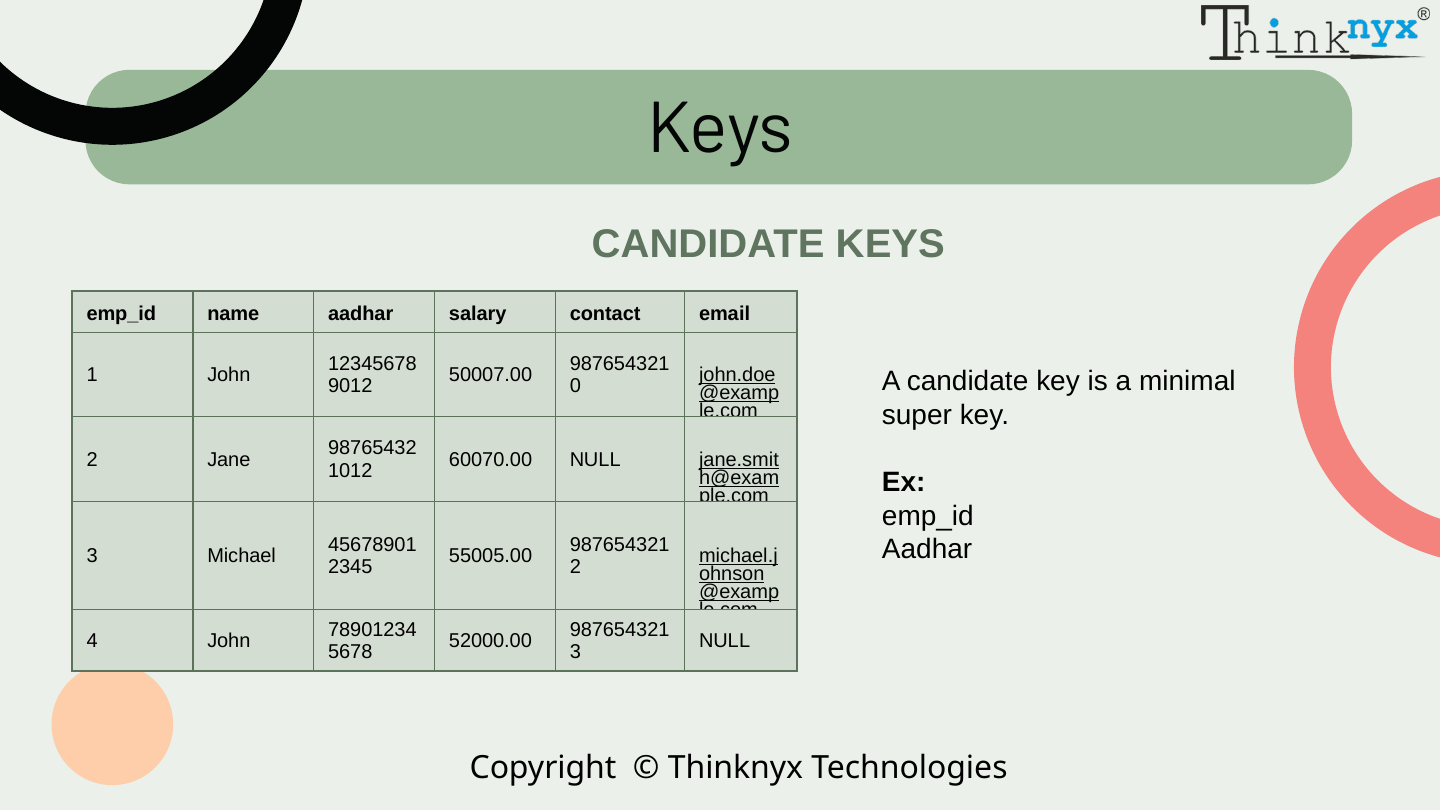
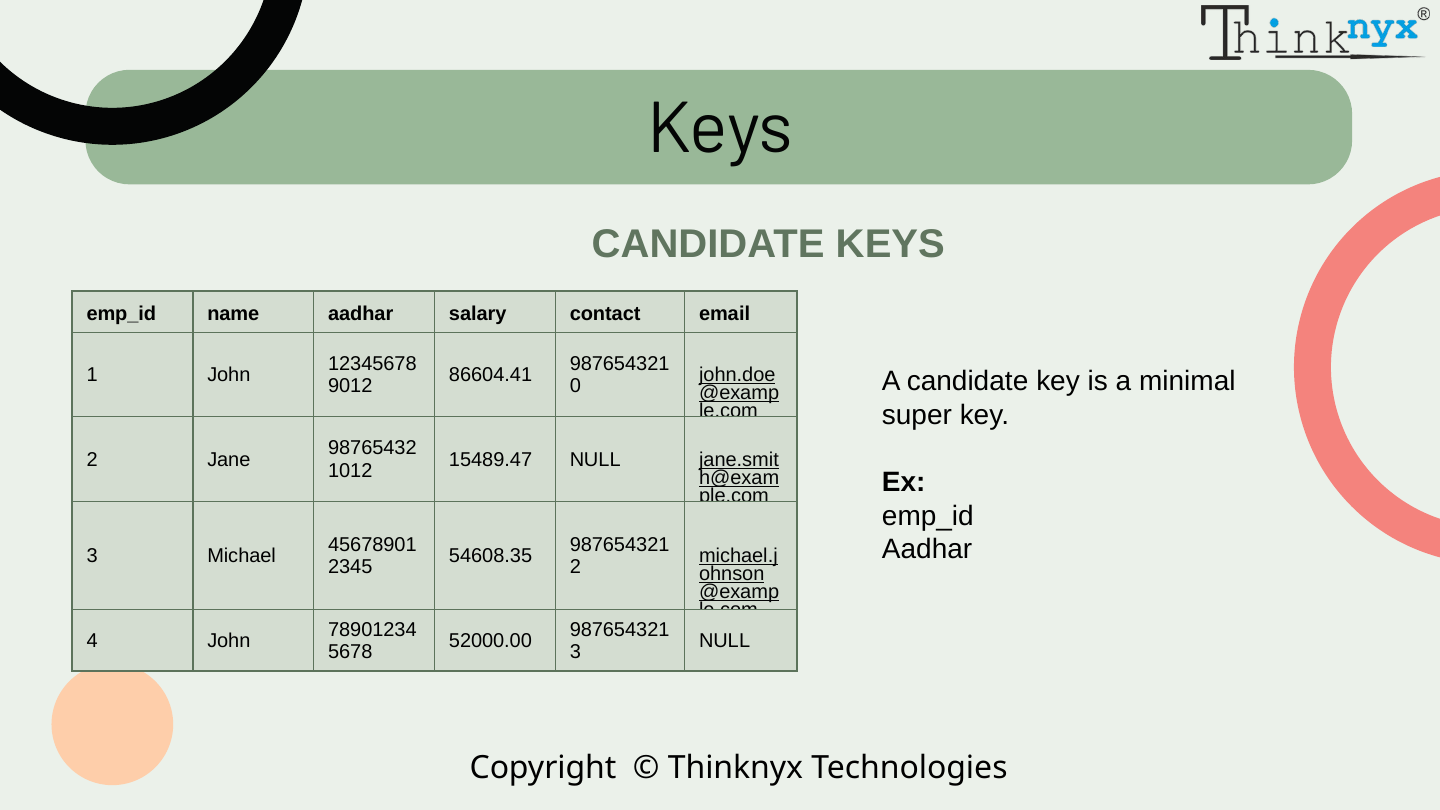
50007.00: 50007.00 -> 86604.41
60070.00: 60070.00 -> 15489.47
55005.00: 55005.00 -> 54608.35
